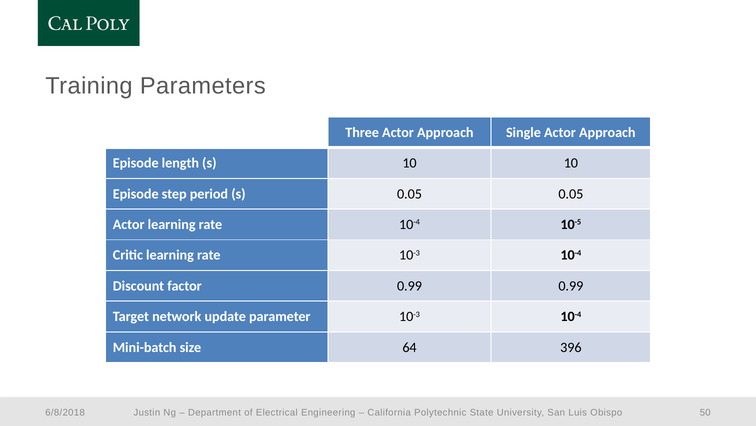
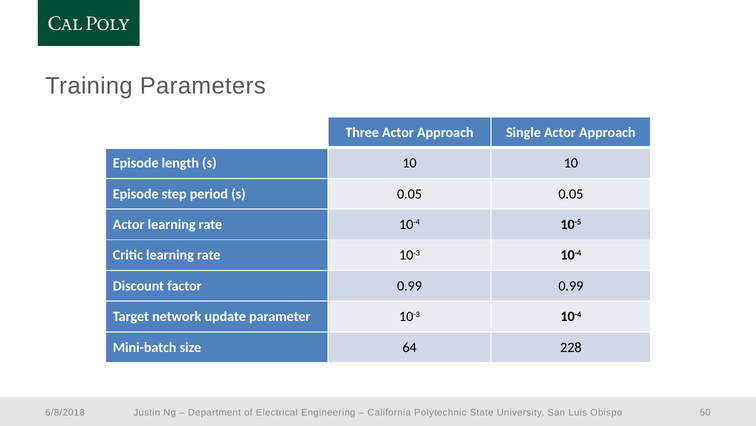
396: 396 -> 228
